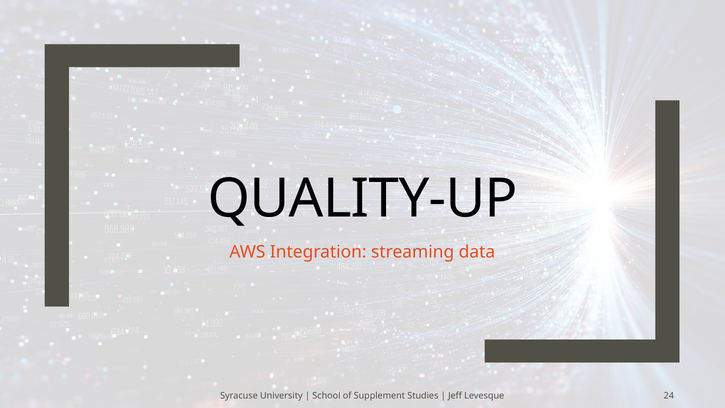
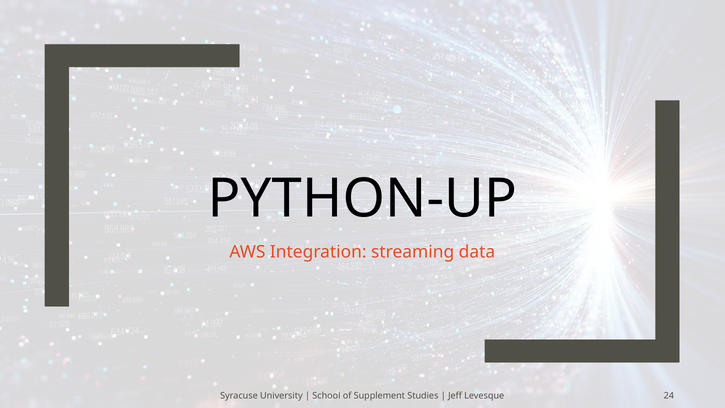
QUALITY-UP: QUALITY-UP -> PYTHON-UP
